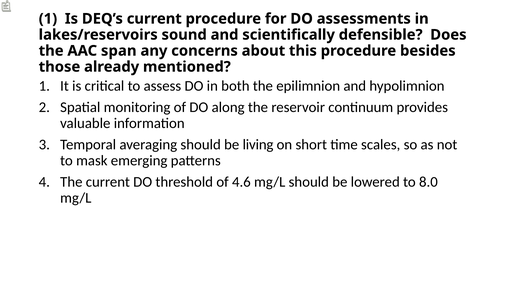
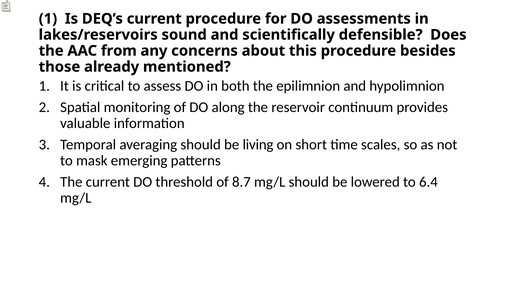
span: span -> from
4.6: 4.6 -> 8.7
8.0: 8.0 -> 6.4
